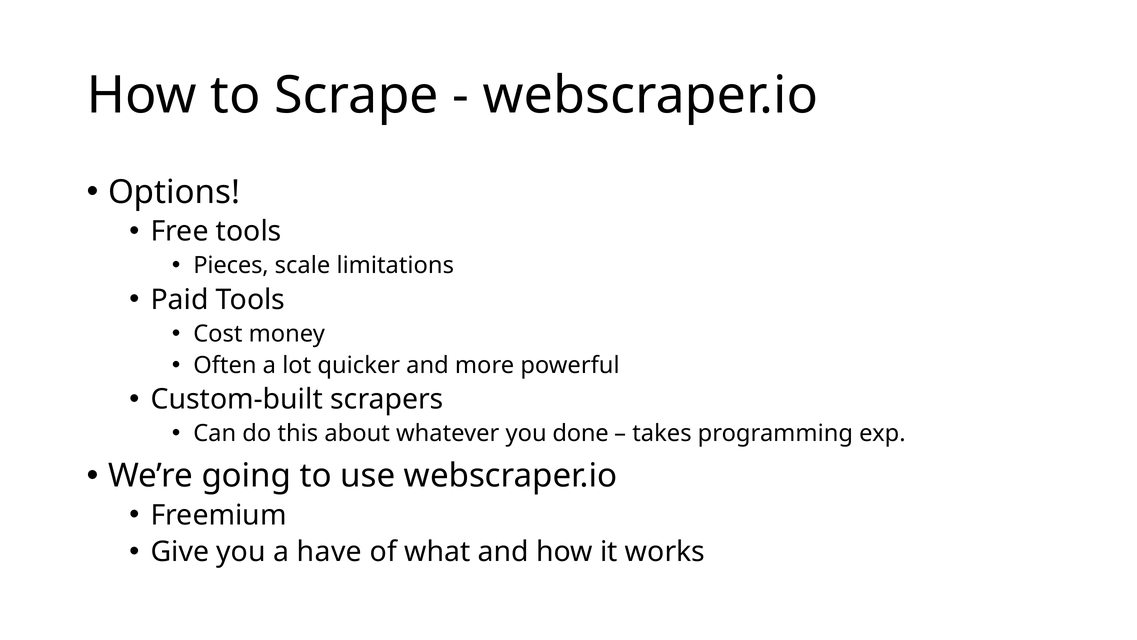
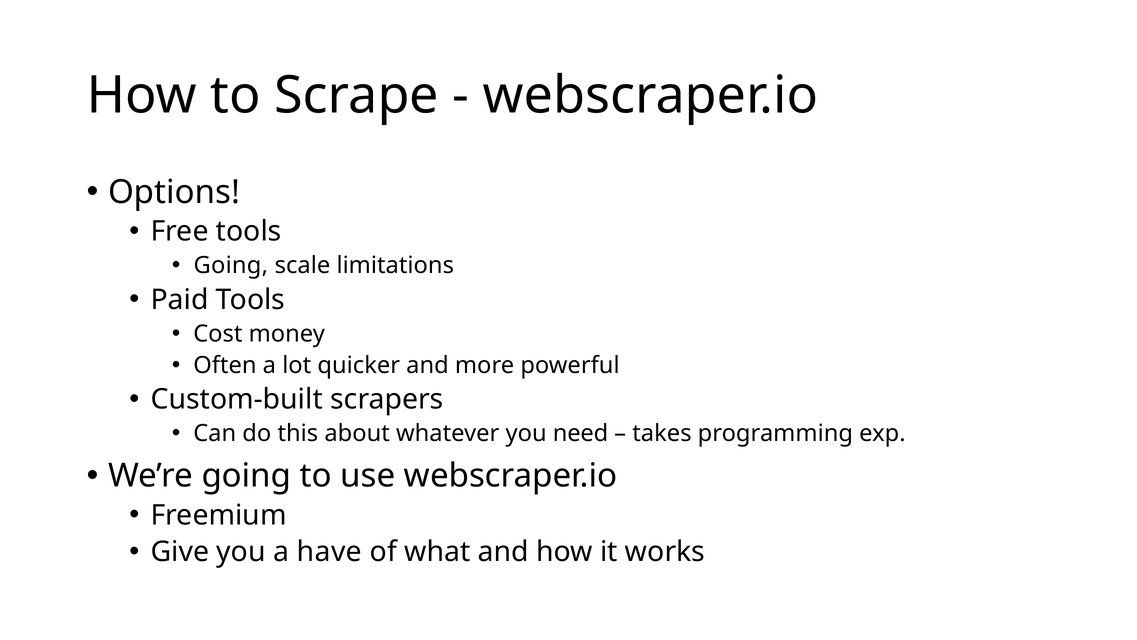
Pieces at (231, 265): Pieces -> Going
done: done -> need
